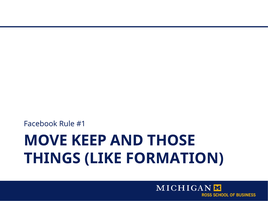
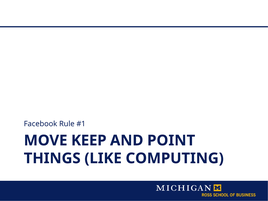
THOSE: THOSE -> POINT
FORMATION: FORMATION -> COMPUTING
